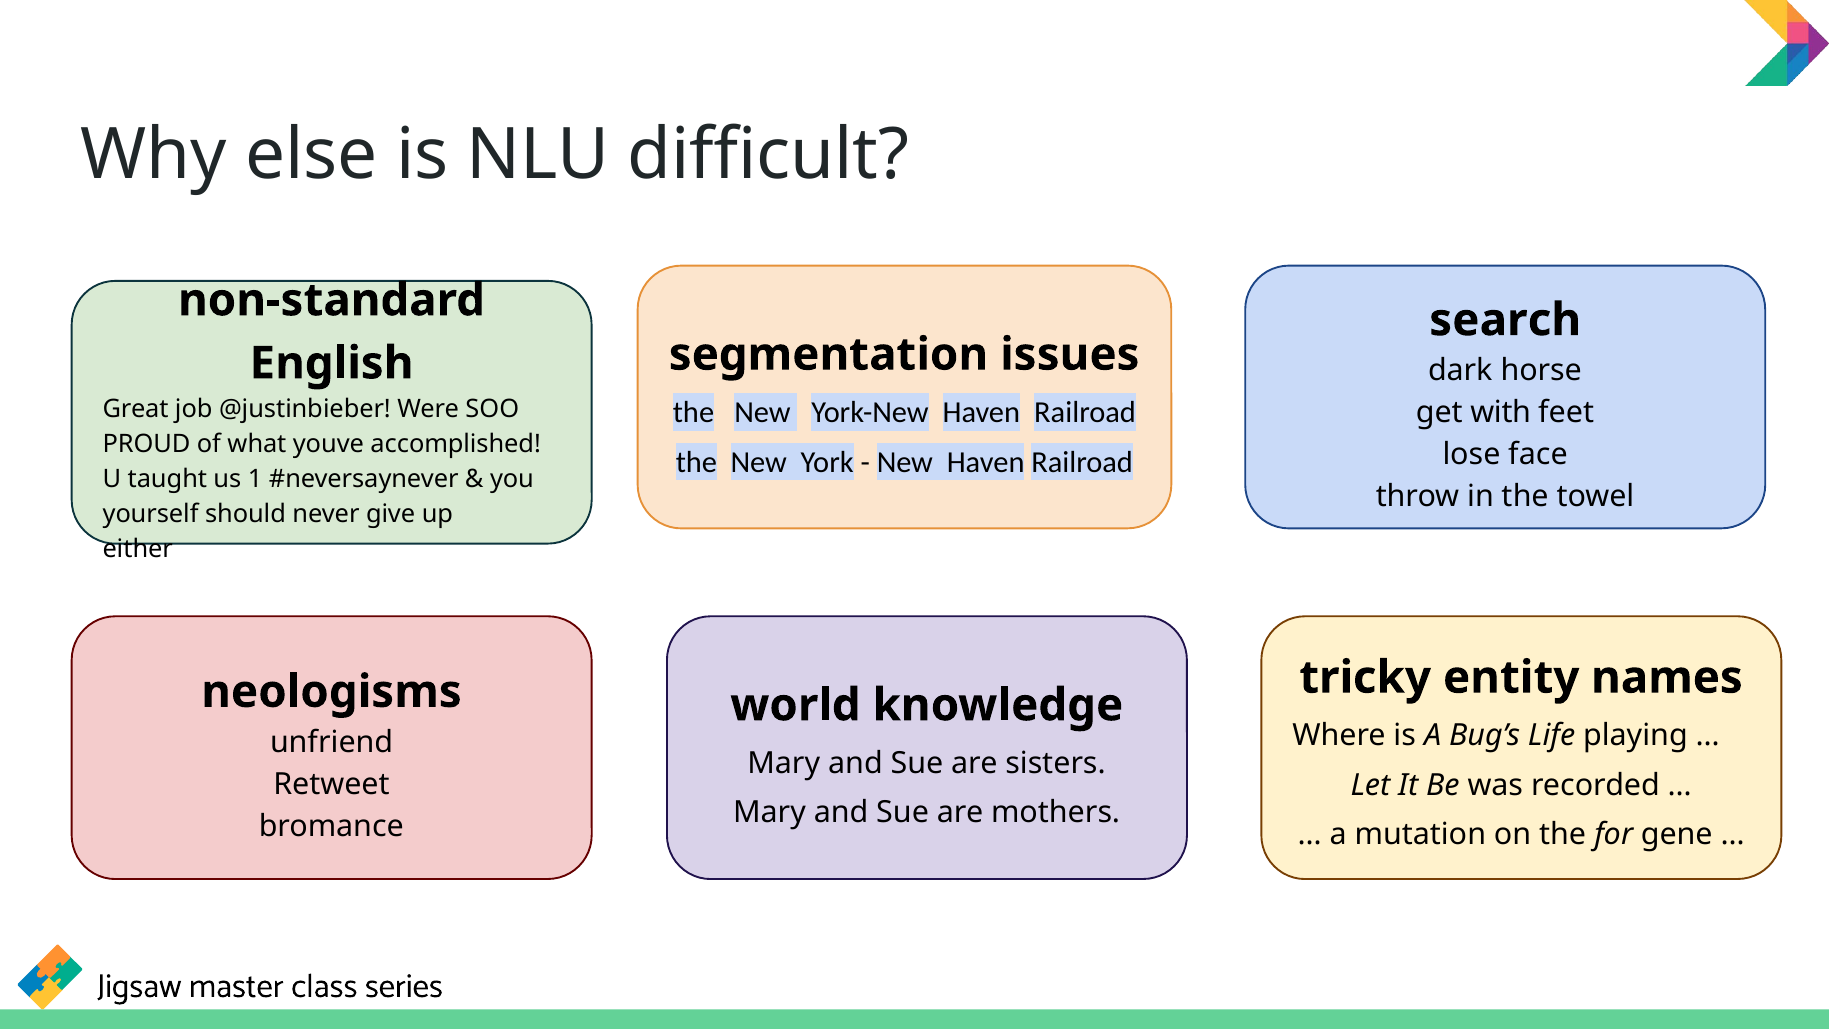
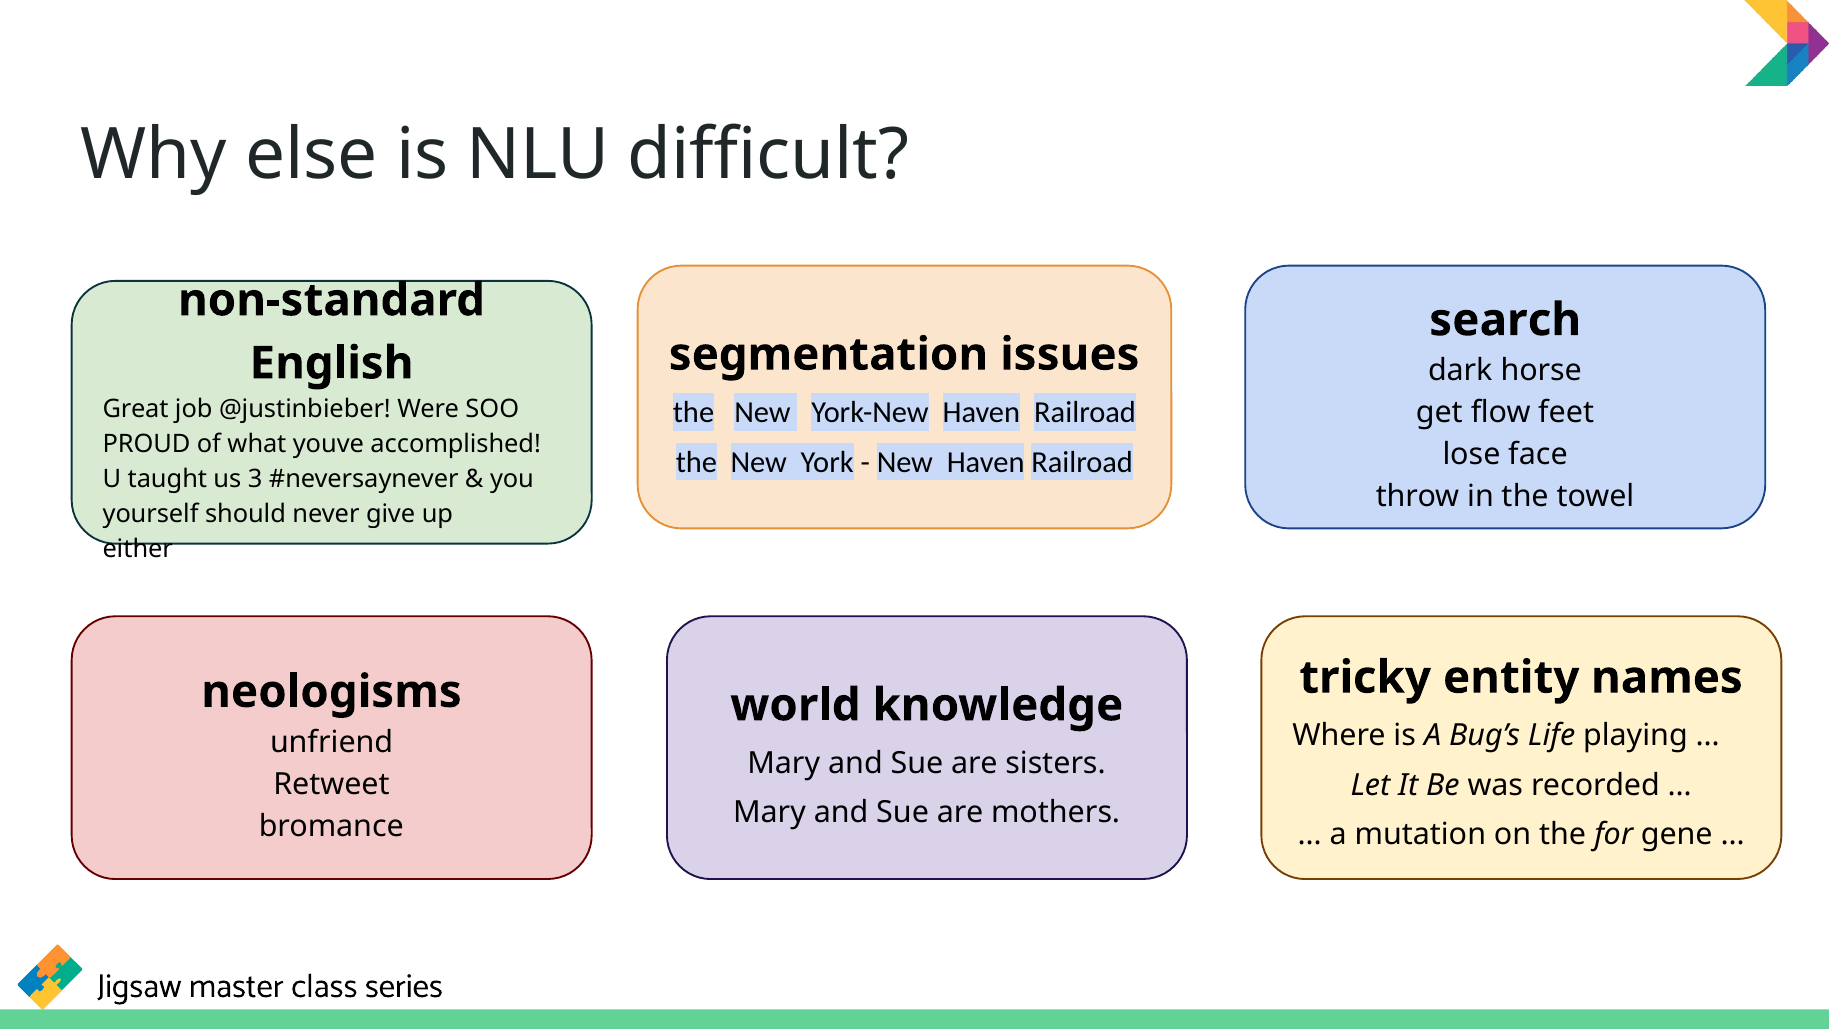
with: with -> flow
1: 1 -> 3
